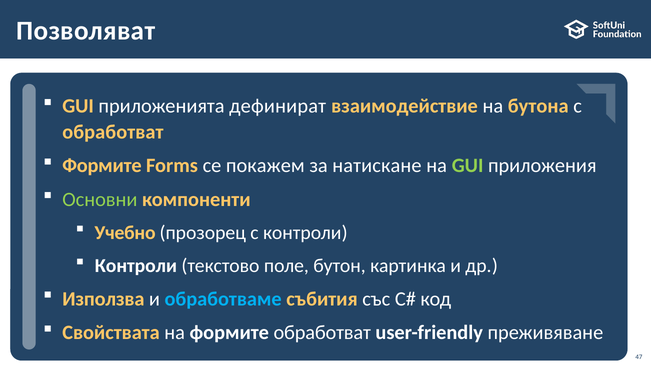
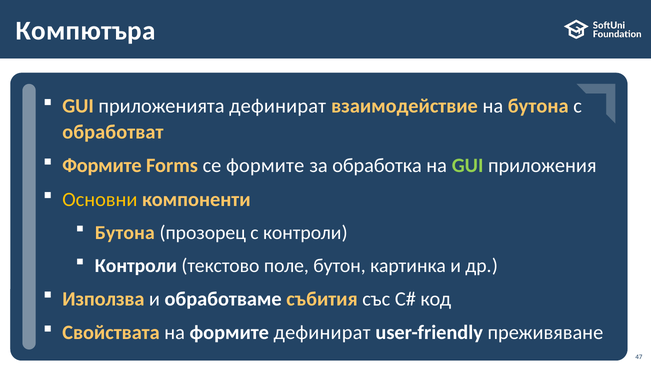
Позволяват: Позволяват -> Компютъра
се покажем: покажем -> формите
натискане: натискане -> обработка
Основни colour: light green -> yellow
Учебно at (125, 233): Учебно -> Бутона
обработваме colour: light blue -> white
формите обработват: обработват -> дефинират
